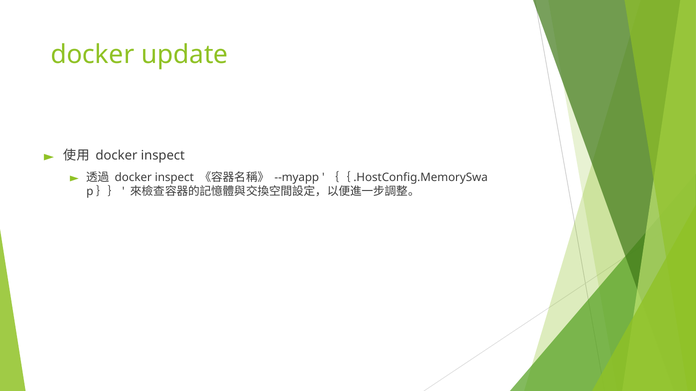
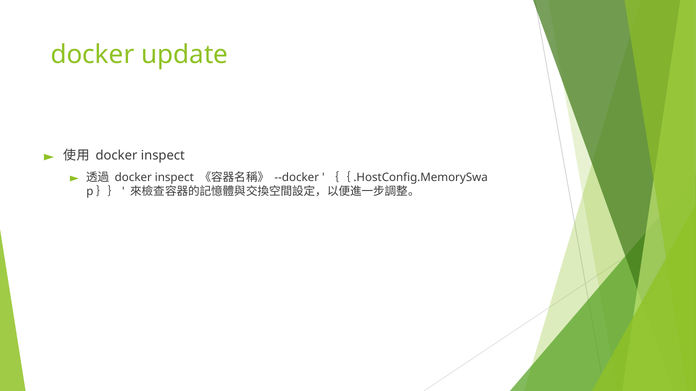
--myapp: --myapp -> --docker
